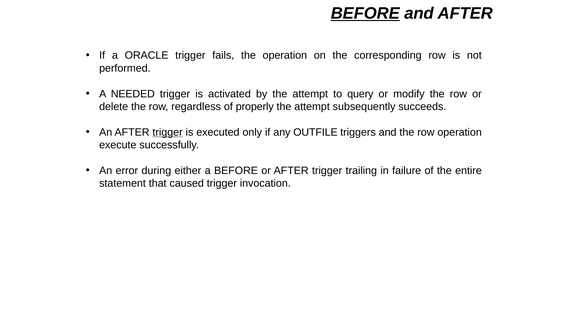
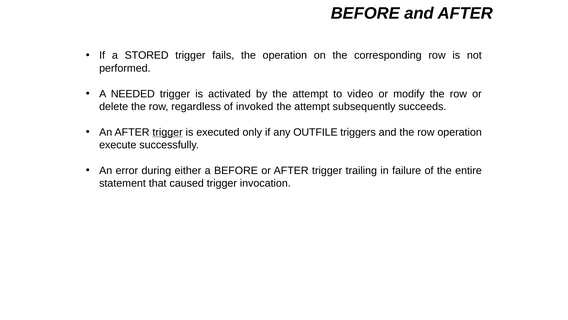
BEFORE at (365, 13) underline: present -> none
ORACLE: ORACLE -> STORED
query: query -> video
properly: properly -> invoked
